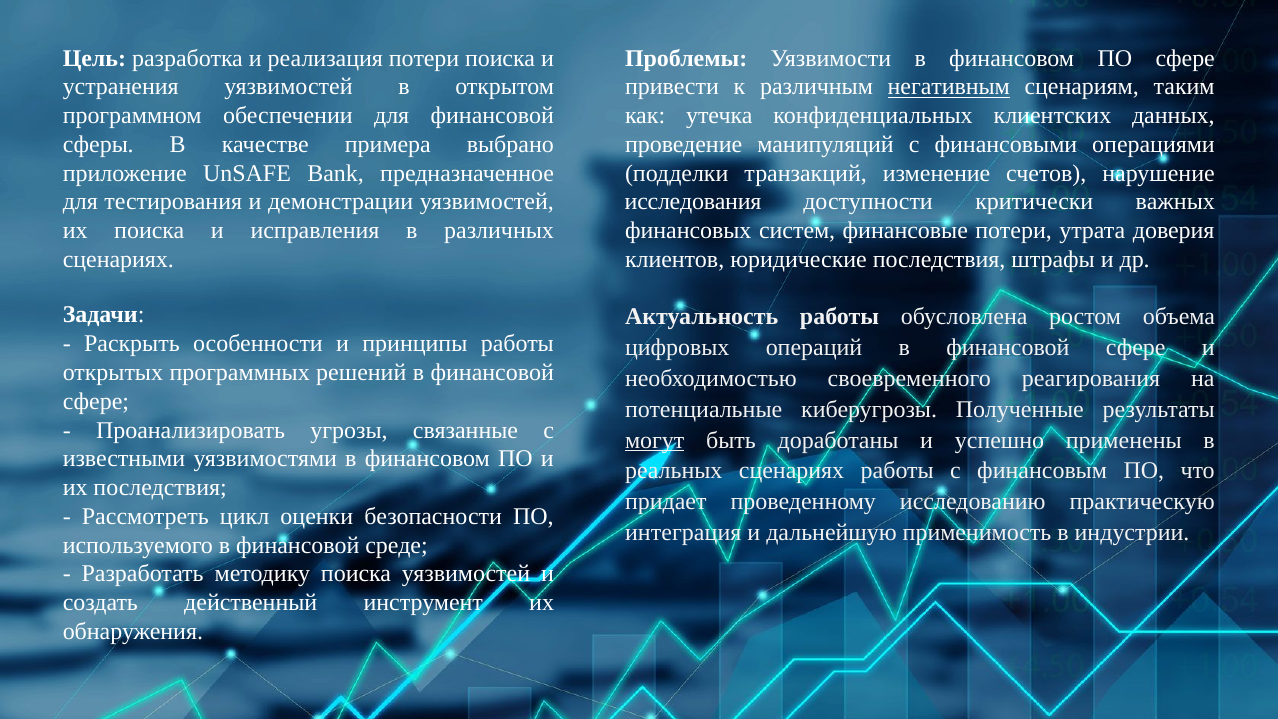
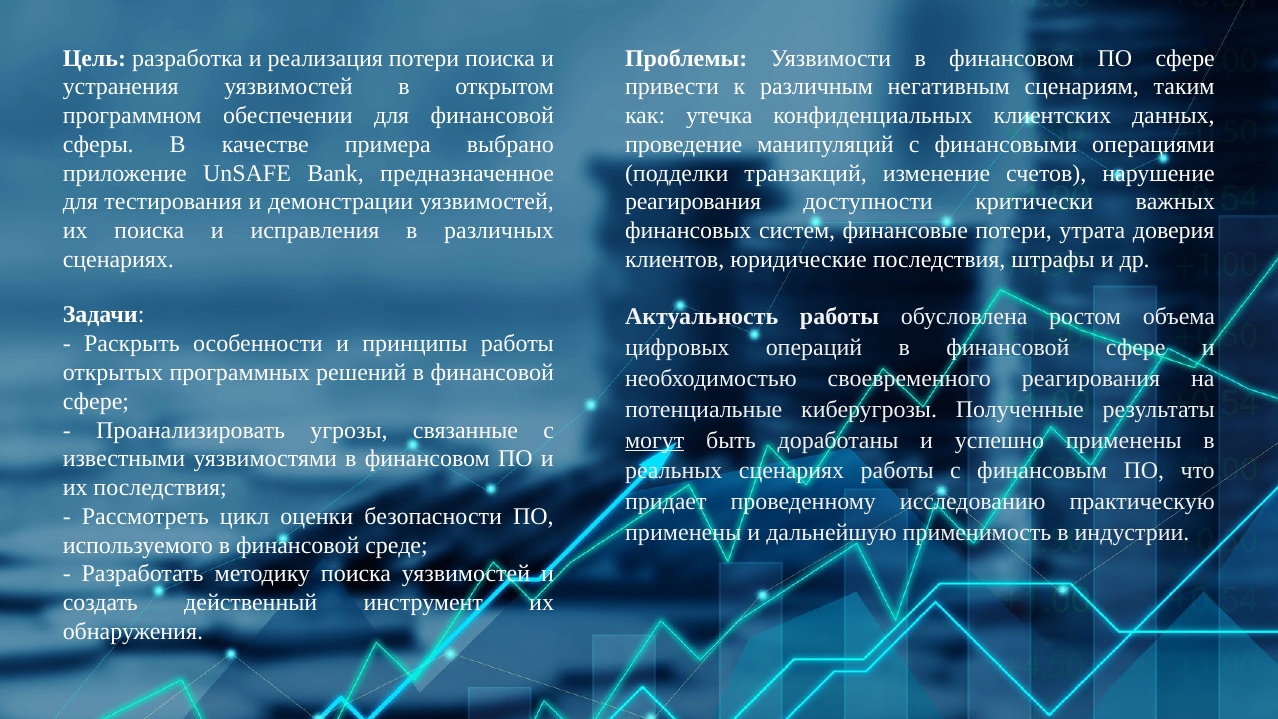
негативным underline: present -> none
исследования at (693, 202): исследования -> реагирования
интеграция at (683, 532): интеграция -> применены
